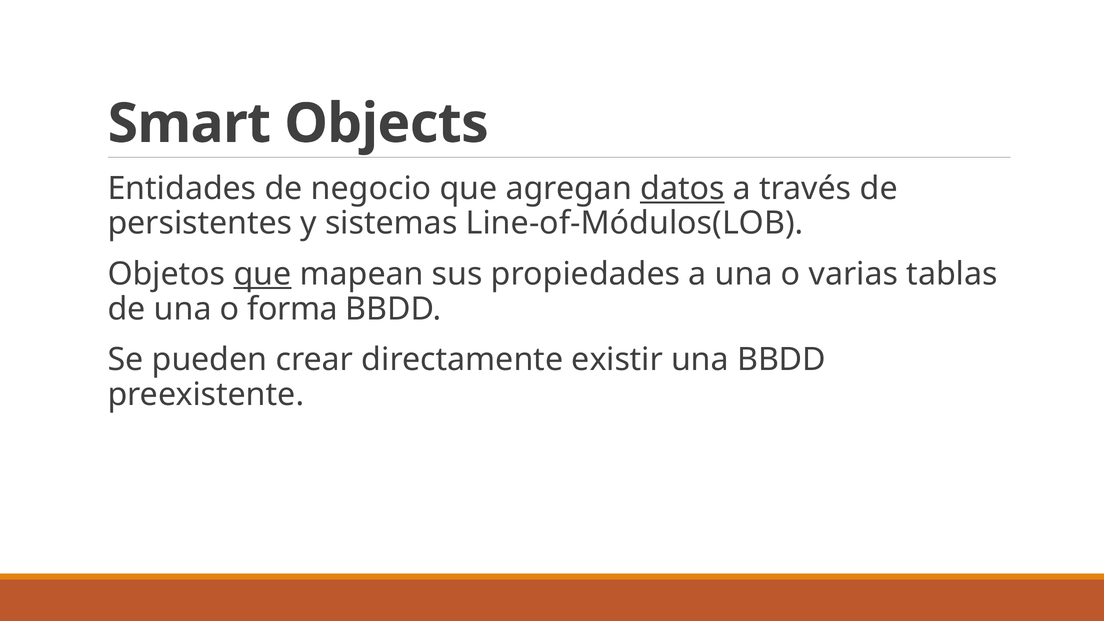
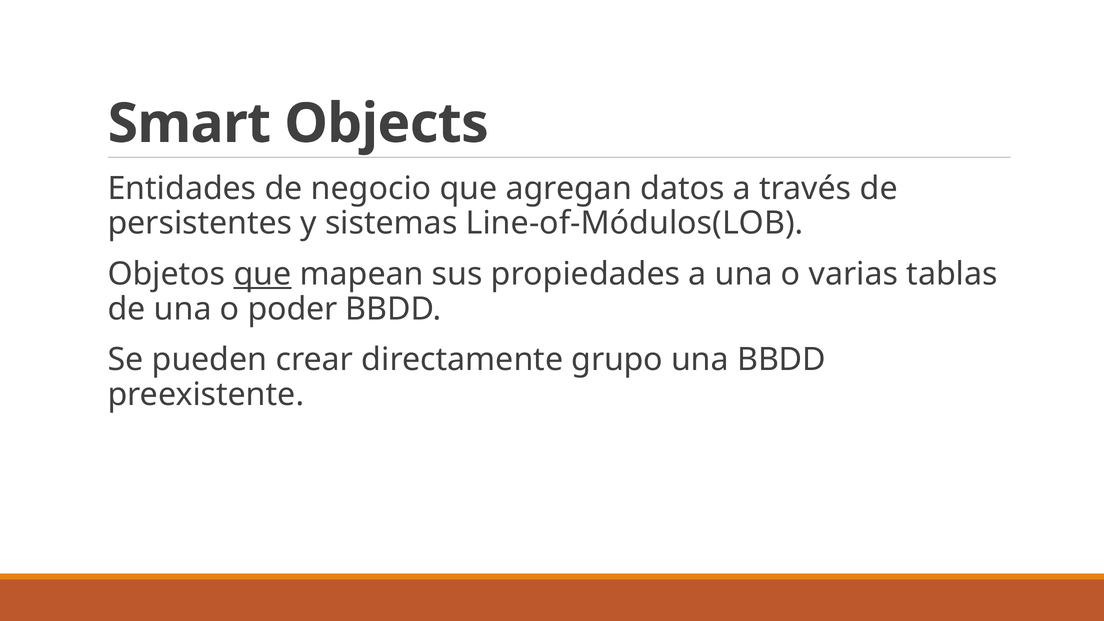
datos underline: present -> none
forma: forma -> poder
existir: existir -> grupo
